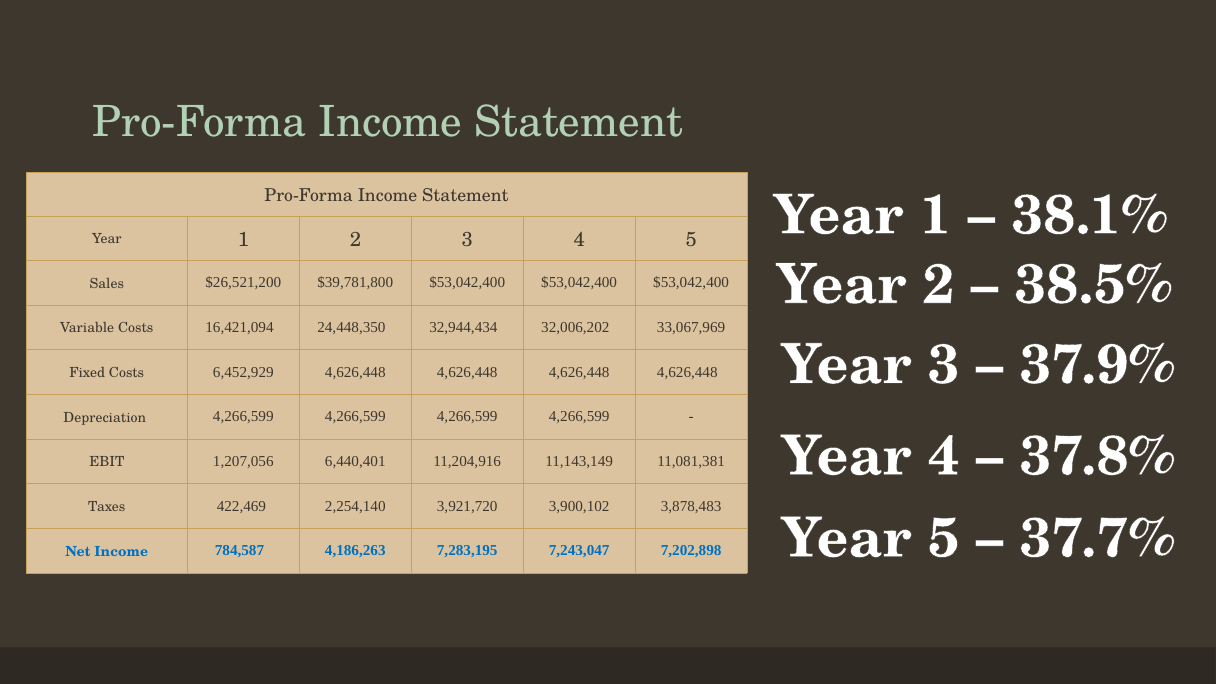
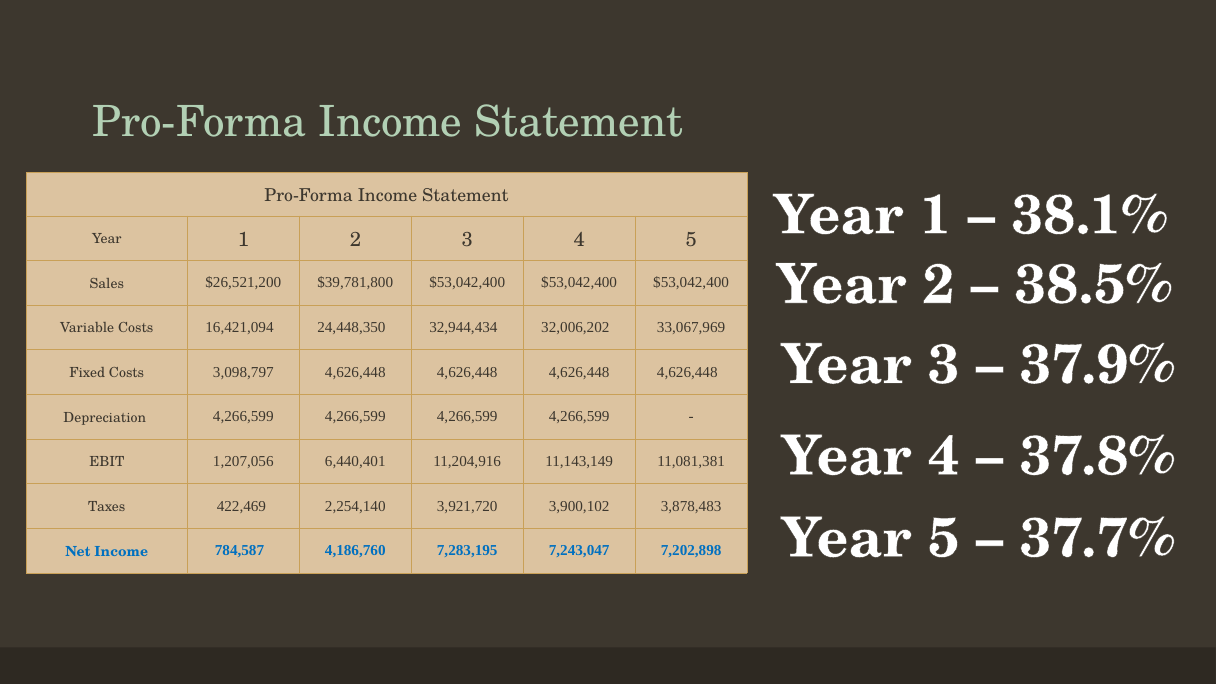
6,452,929: 6,452,929 -> 3,098,797
4,186,263: 4,186,263 -> 4,186,760
